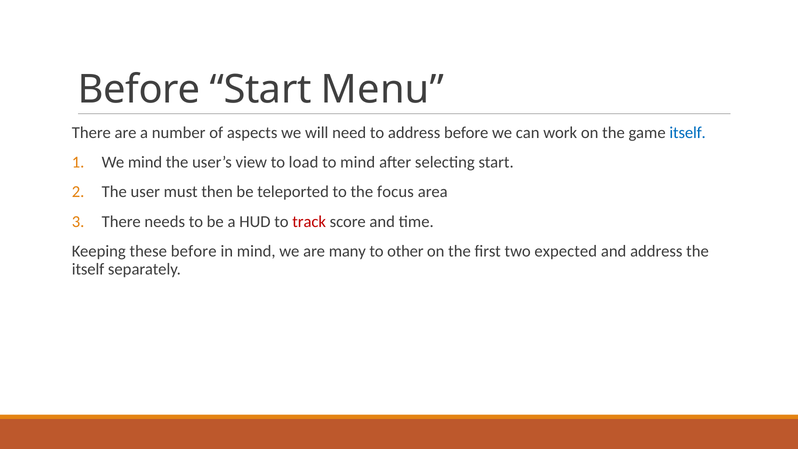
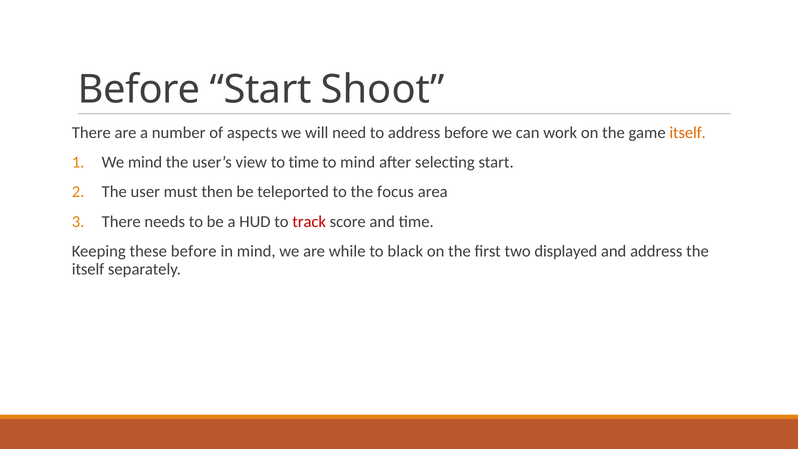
Menu: Menu -> Shoot
itself at (688, 133) colour: blue -> orange
to load: load -> time
many: many -> while
other: other -> black
expected: expected -> displayed
